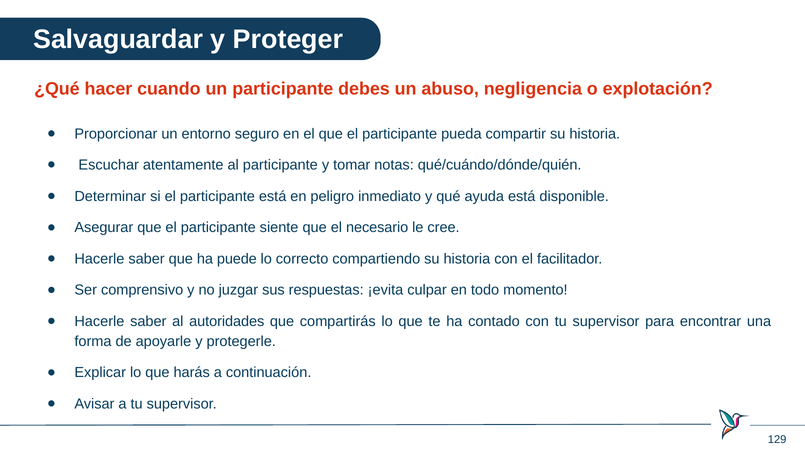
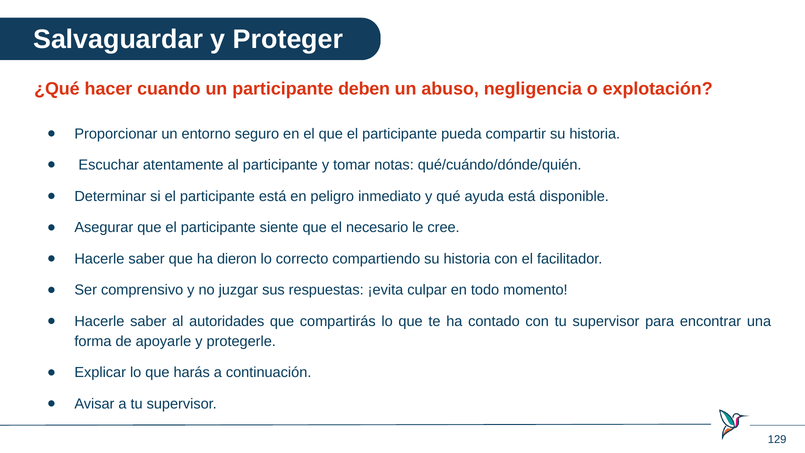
debes: debes -> deben
puede: puede -> dieron
